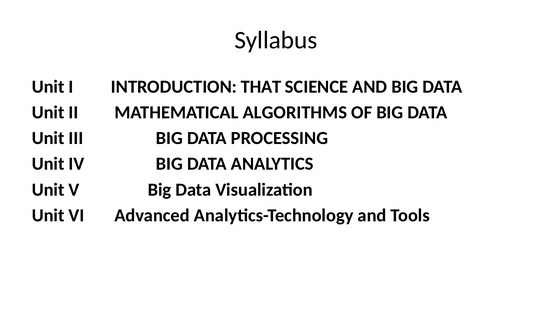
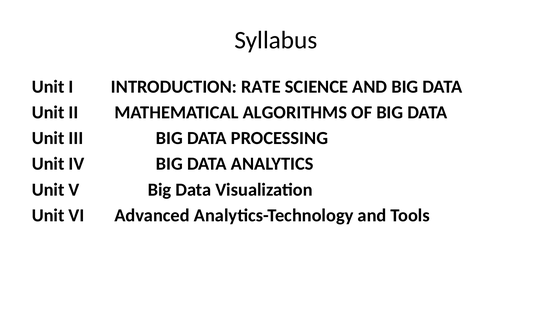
THAT: THAT -> RATE
